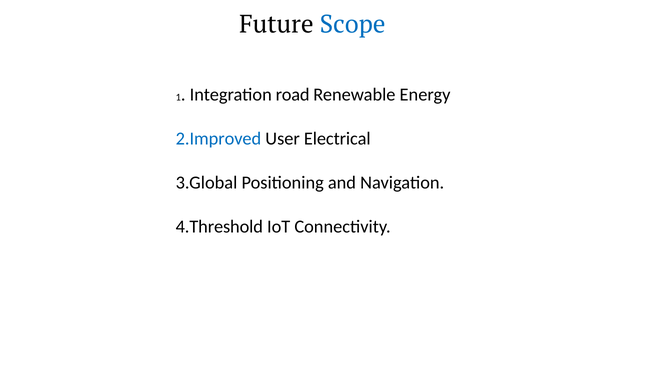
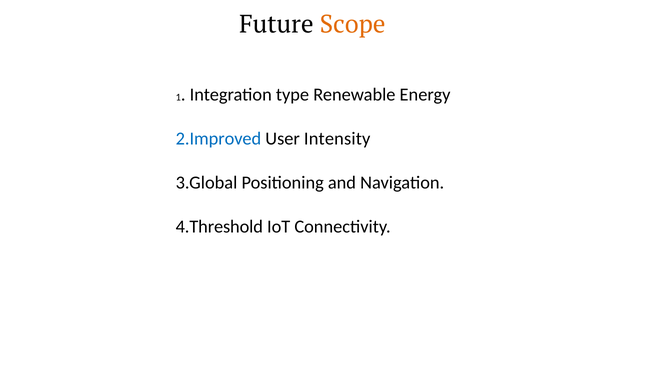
Scope colour: blue -> orange
road: road -> type
Electrical: Electrical -> Intensity
